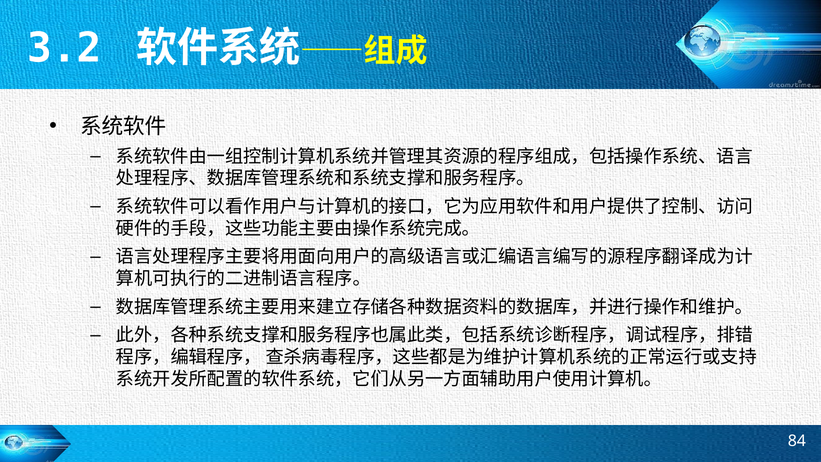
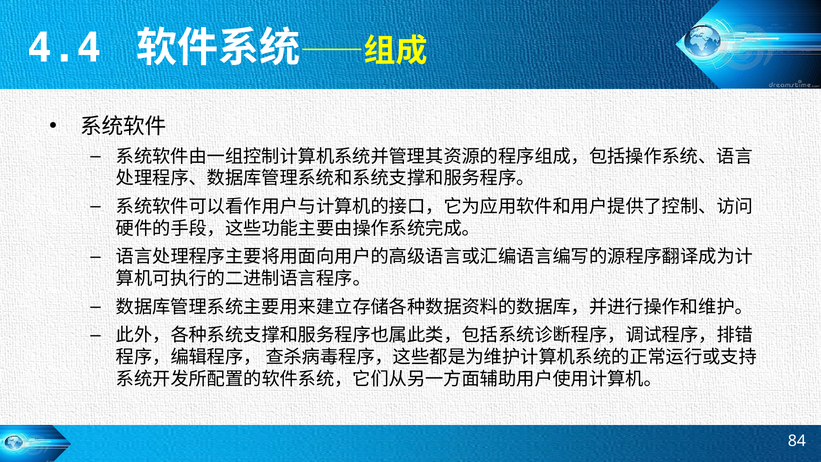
3.2: 3.2 -> 4.4
